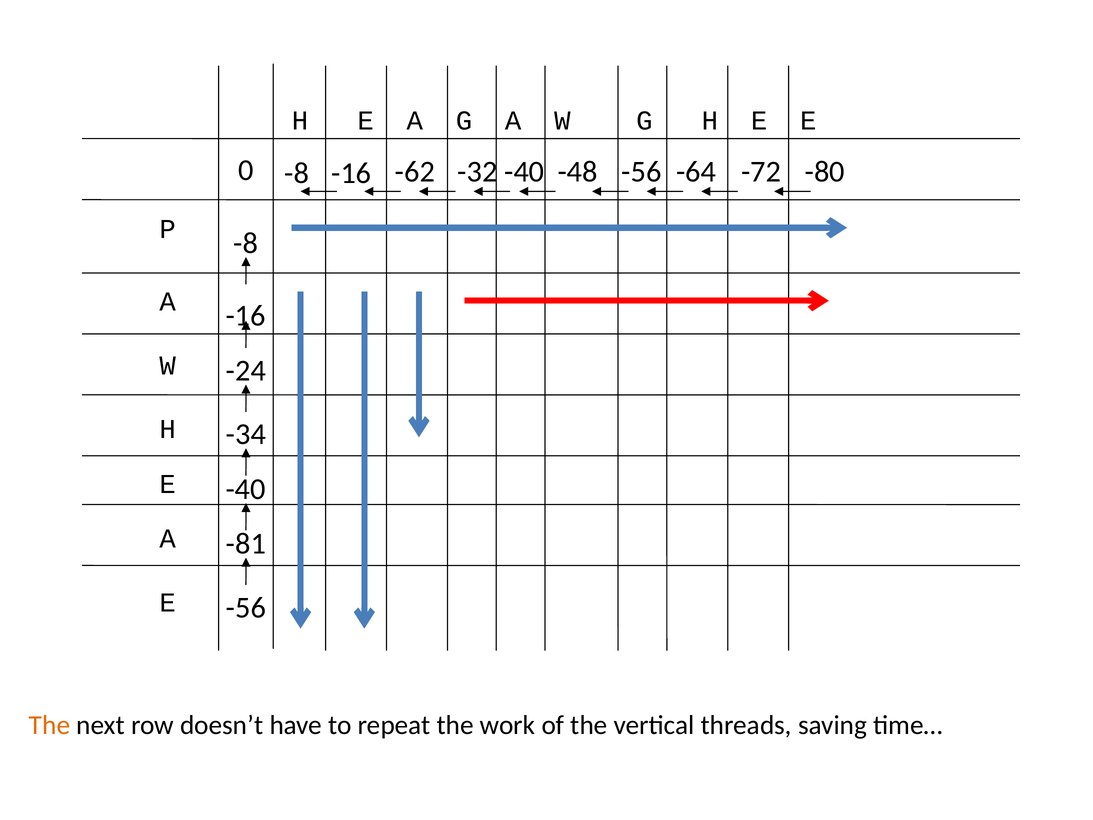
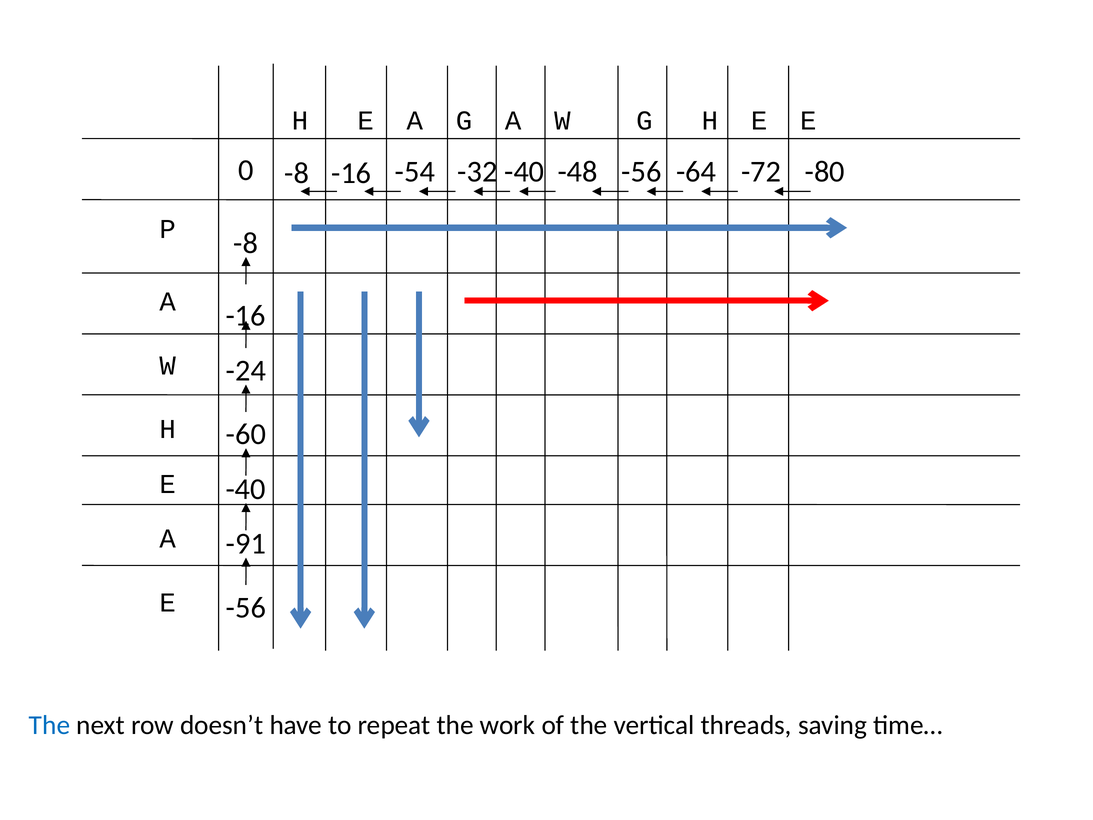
-62: -62 -> -54
-34: -34 -> -60
-81: -81 -> -91
The at (50, 725) colour: orange -> blue
